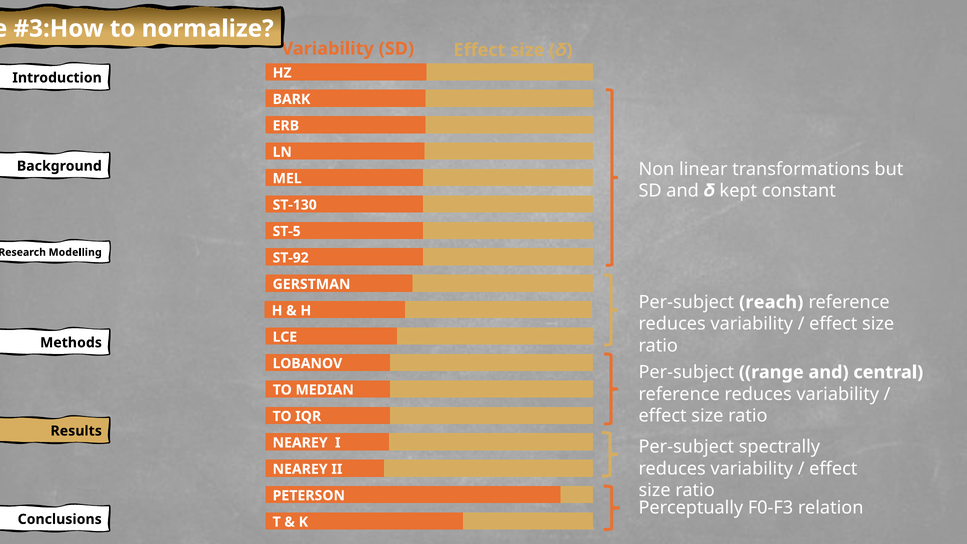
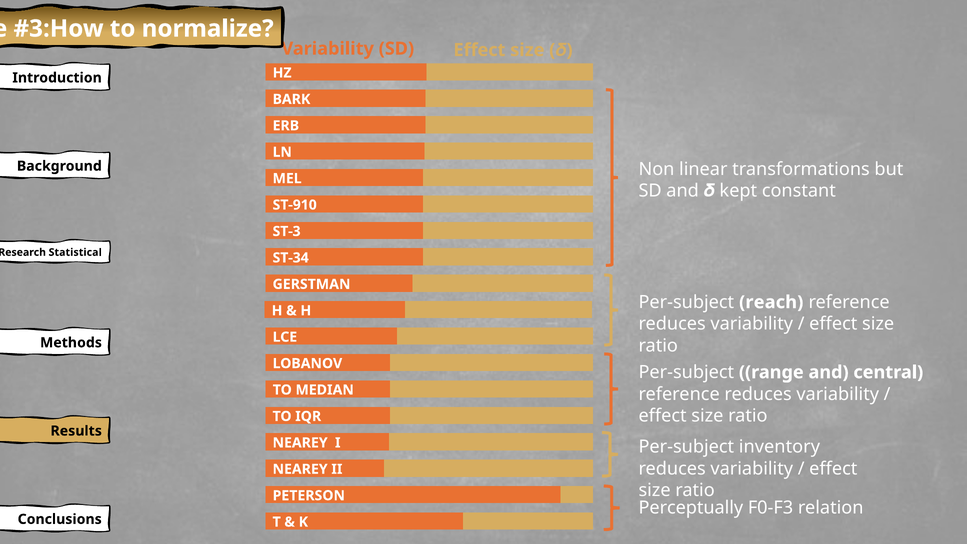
ST-130: ST-130 -> ST-910
ST-5: ST-5 -> ST-3
Modelling: Modelling -> Statistical
ST-92: ST-92 -> ST-34
spectrally: spectrally -> inventory
